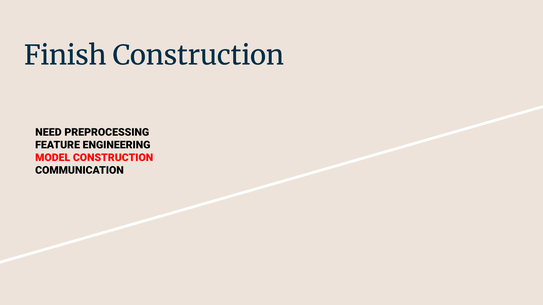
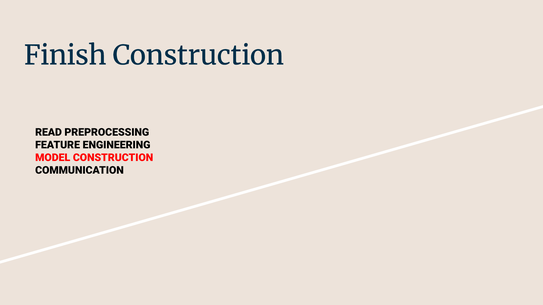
NEED: NEED -> READ
